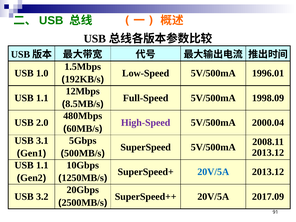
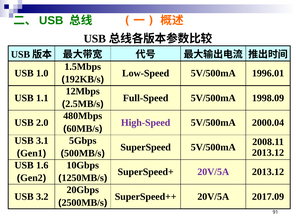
8.5MB/s: 8.5MB/s -> 2.5MB/s
1.1 at (42, 165): 1.1 -> 1.6
20V/5A at (213, 172) colour: blue -> purple
